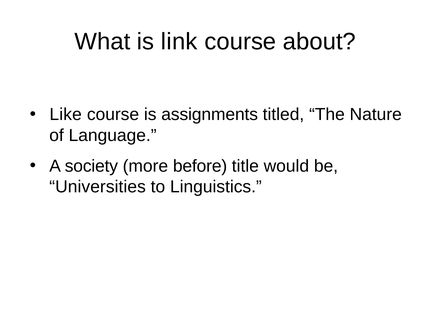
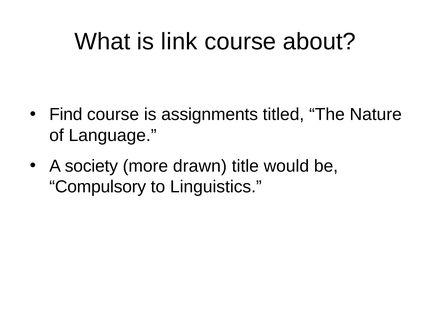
Like: Like -> Find
before: before -> drawn
Universities: Universities -> Compulsory
